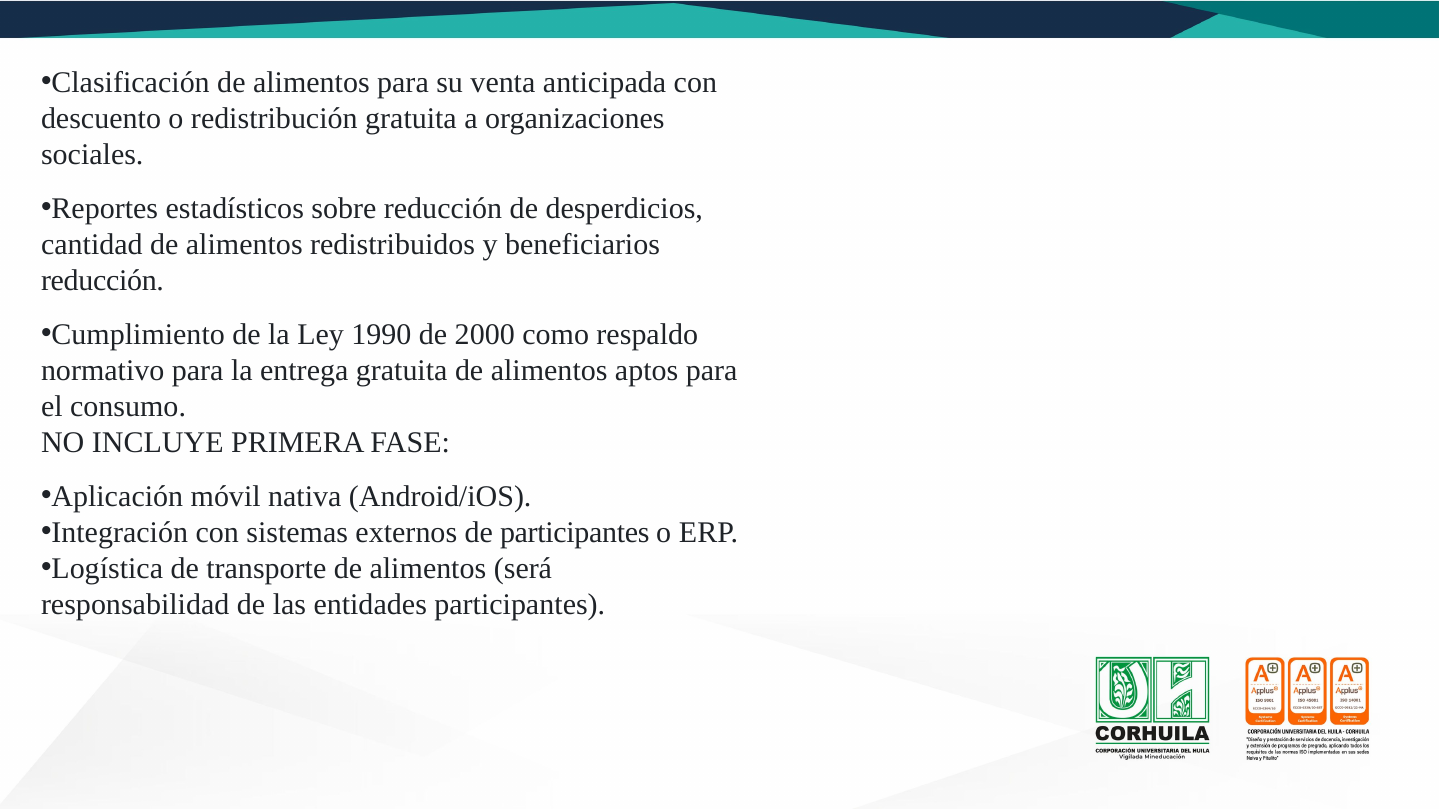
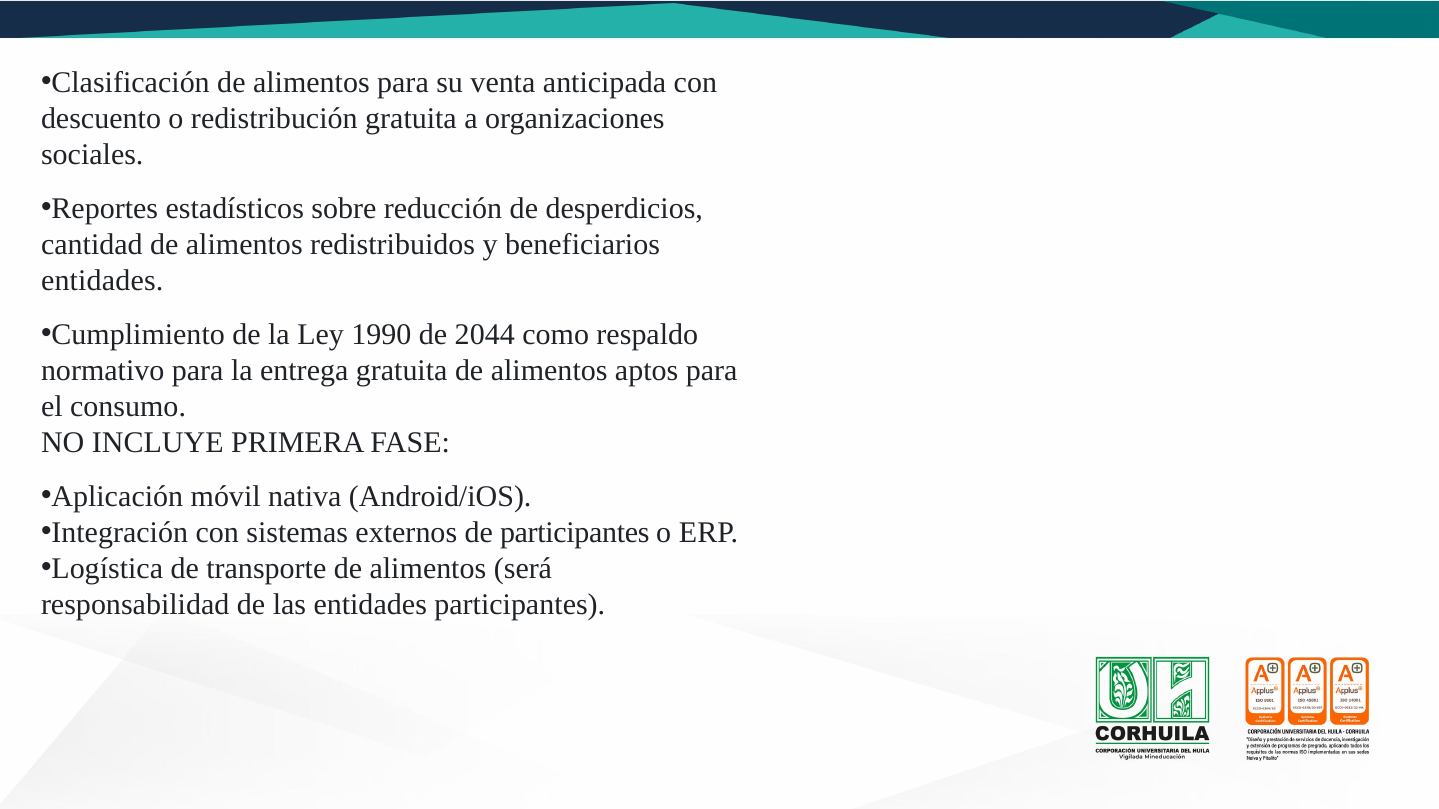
reducción at (102, 281): reducción -> entidades
2000: 2000 -> 2044
